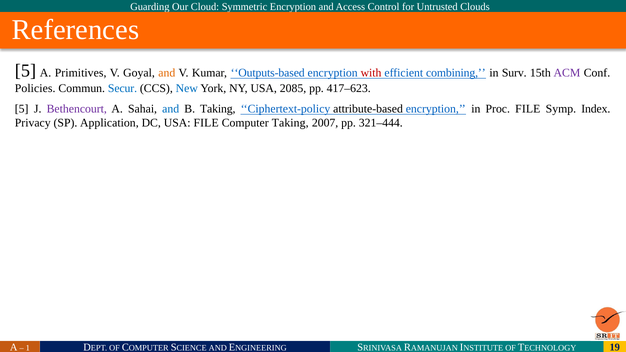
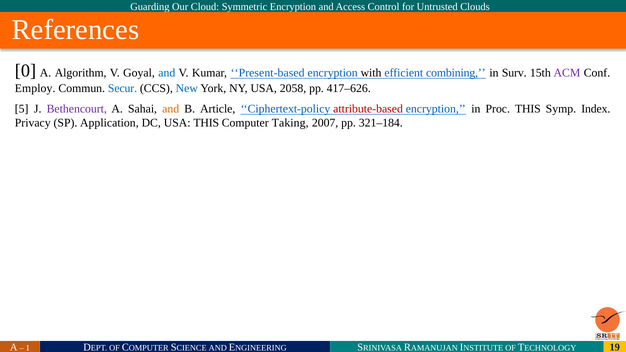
5 at (25, 71): 5 -> 0
Primitives: Primitives -> Algorithm
and at (167, 73) colour: orange -> blue
Outputs-based: Outputs-based -> Present-based
with colour: red -> black
Policies: Policies -> Employ
2085: 2085 -> 2058
417–623: 417–623 -> 417–626
and at (171, 109) colour: blue -> orange
B Taking: Taking -> Article
attribute-based colour: black -> red
Proc FILE: FILE -> THIS
USA FILE: FILE -> THIS
321–444: 321–444 -> 321–184
